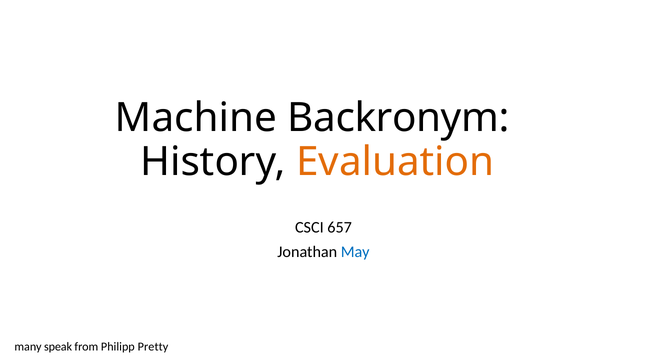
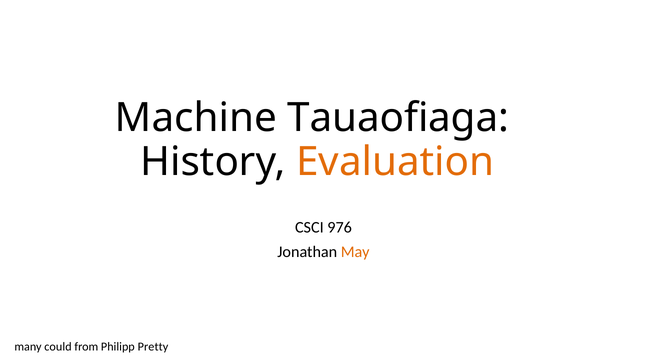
Backronym: Backronym -> Tauaofiaga
657: 657 -> 976
May colour: blue -> orange
speak: speak -> could
